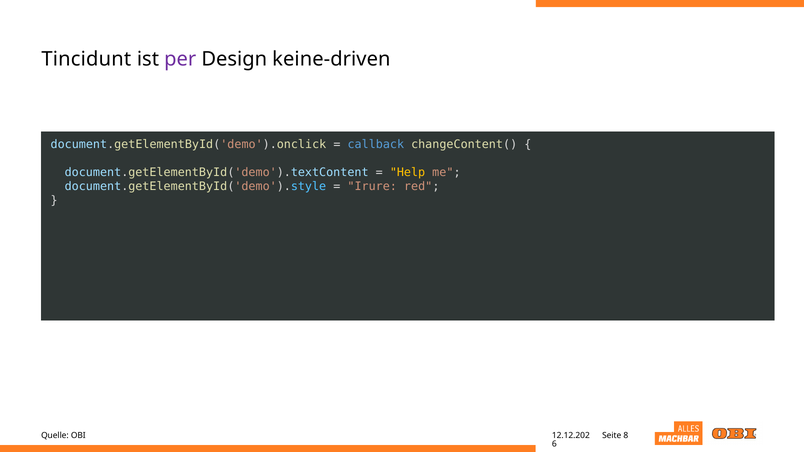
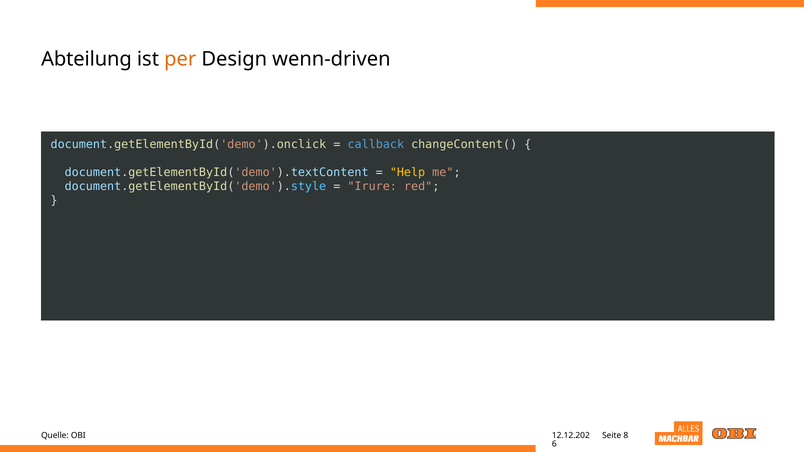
Tincidunt: Tincidunt -> Abteilung
per colour: purple -> orange
keine-driven: keine-driven -> wenn-driven
